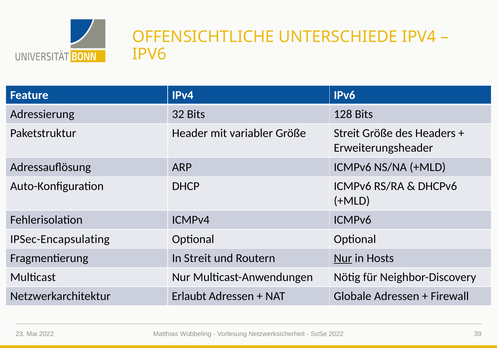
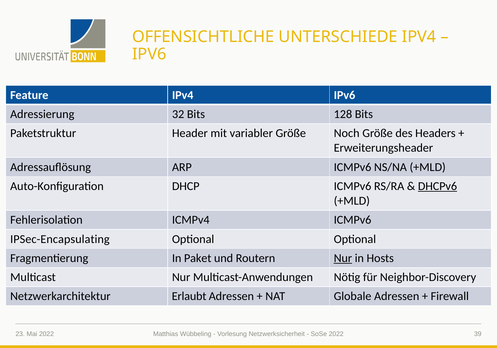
Größe Streit: Streit -> Noch
DHCPv6 underline: none -> present
In Streit: Streit -> Paket
